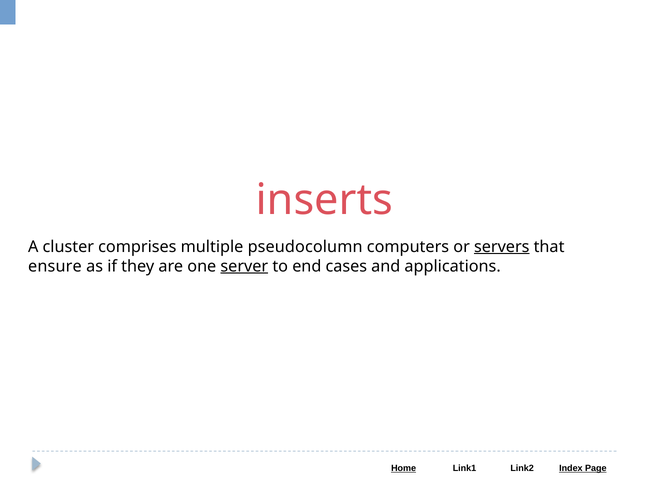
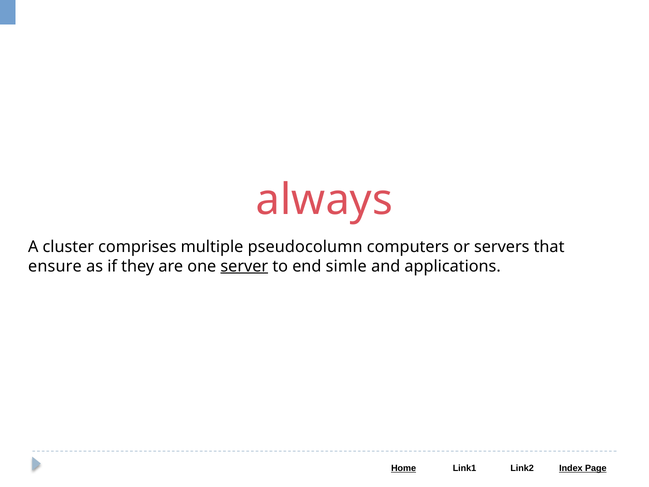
inserts: inserts -> always
servers underline: present -> none
cases: cases -> simle
